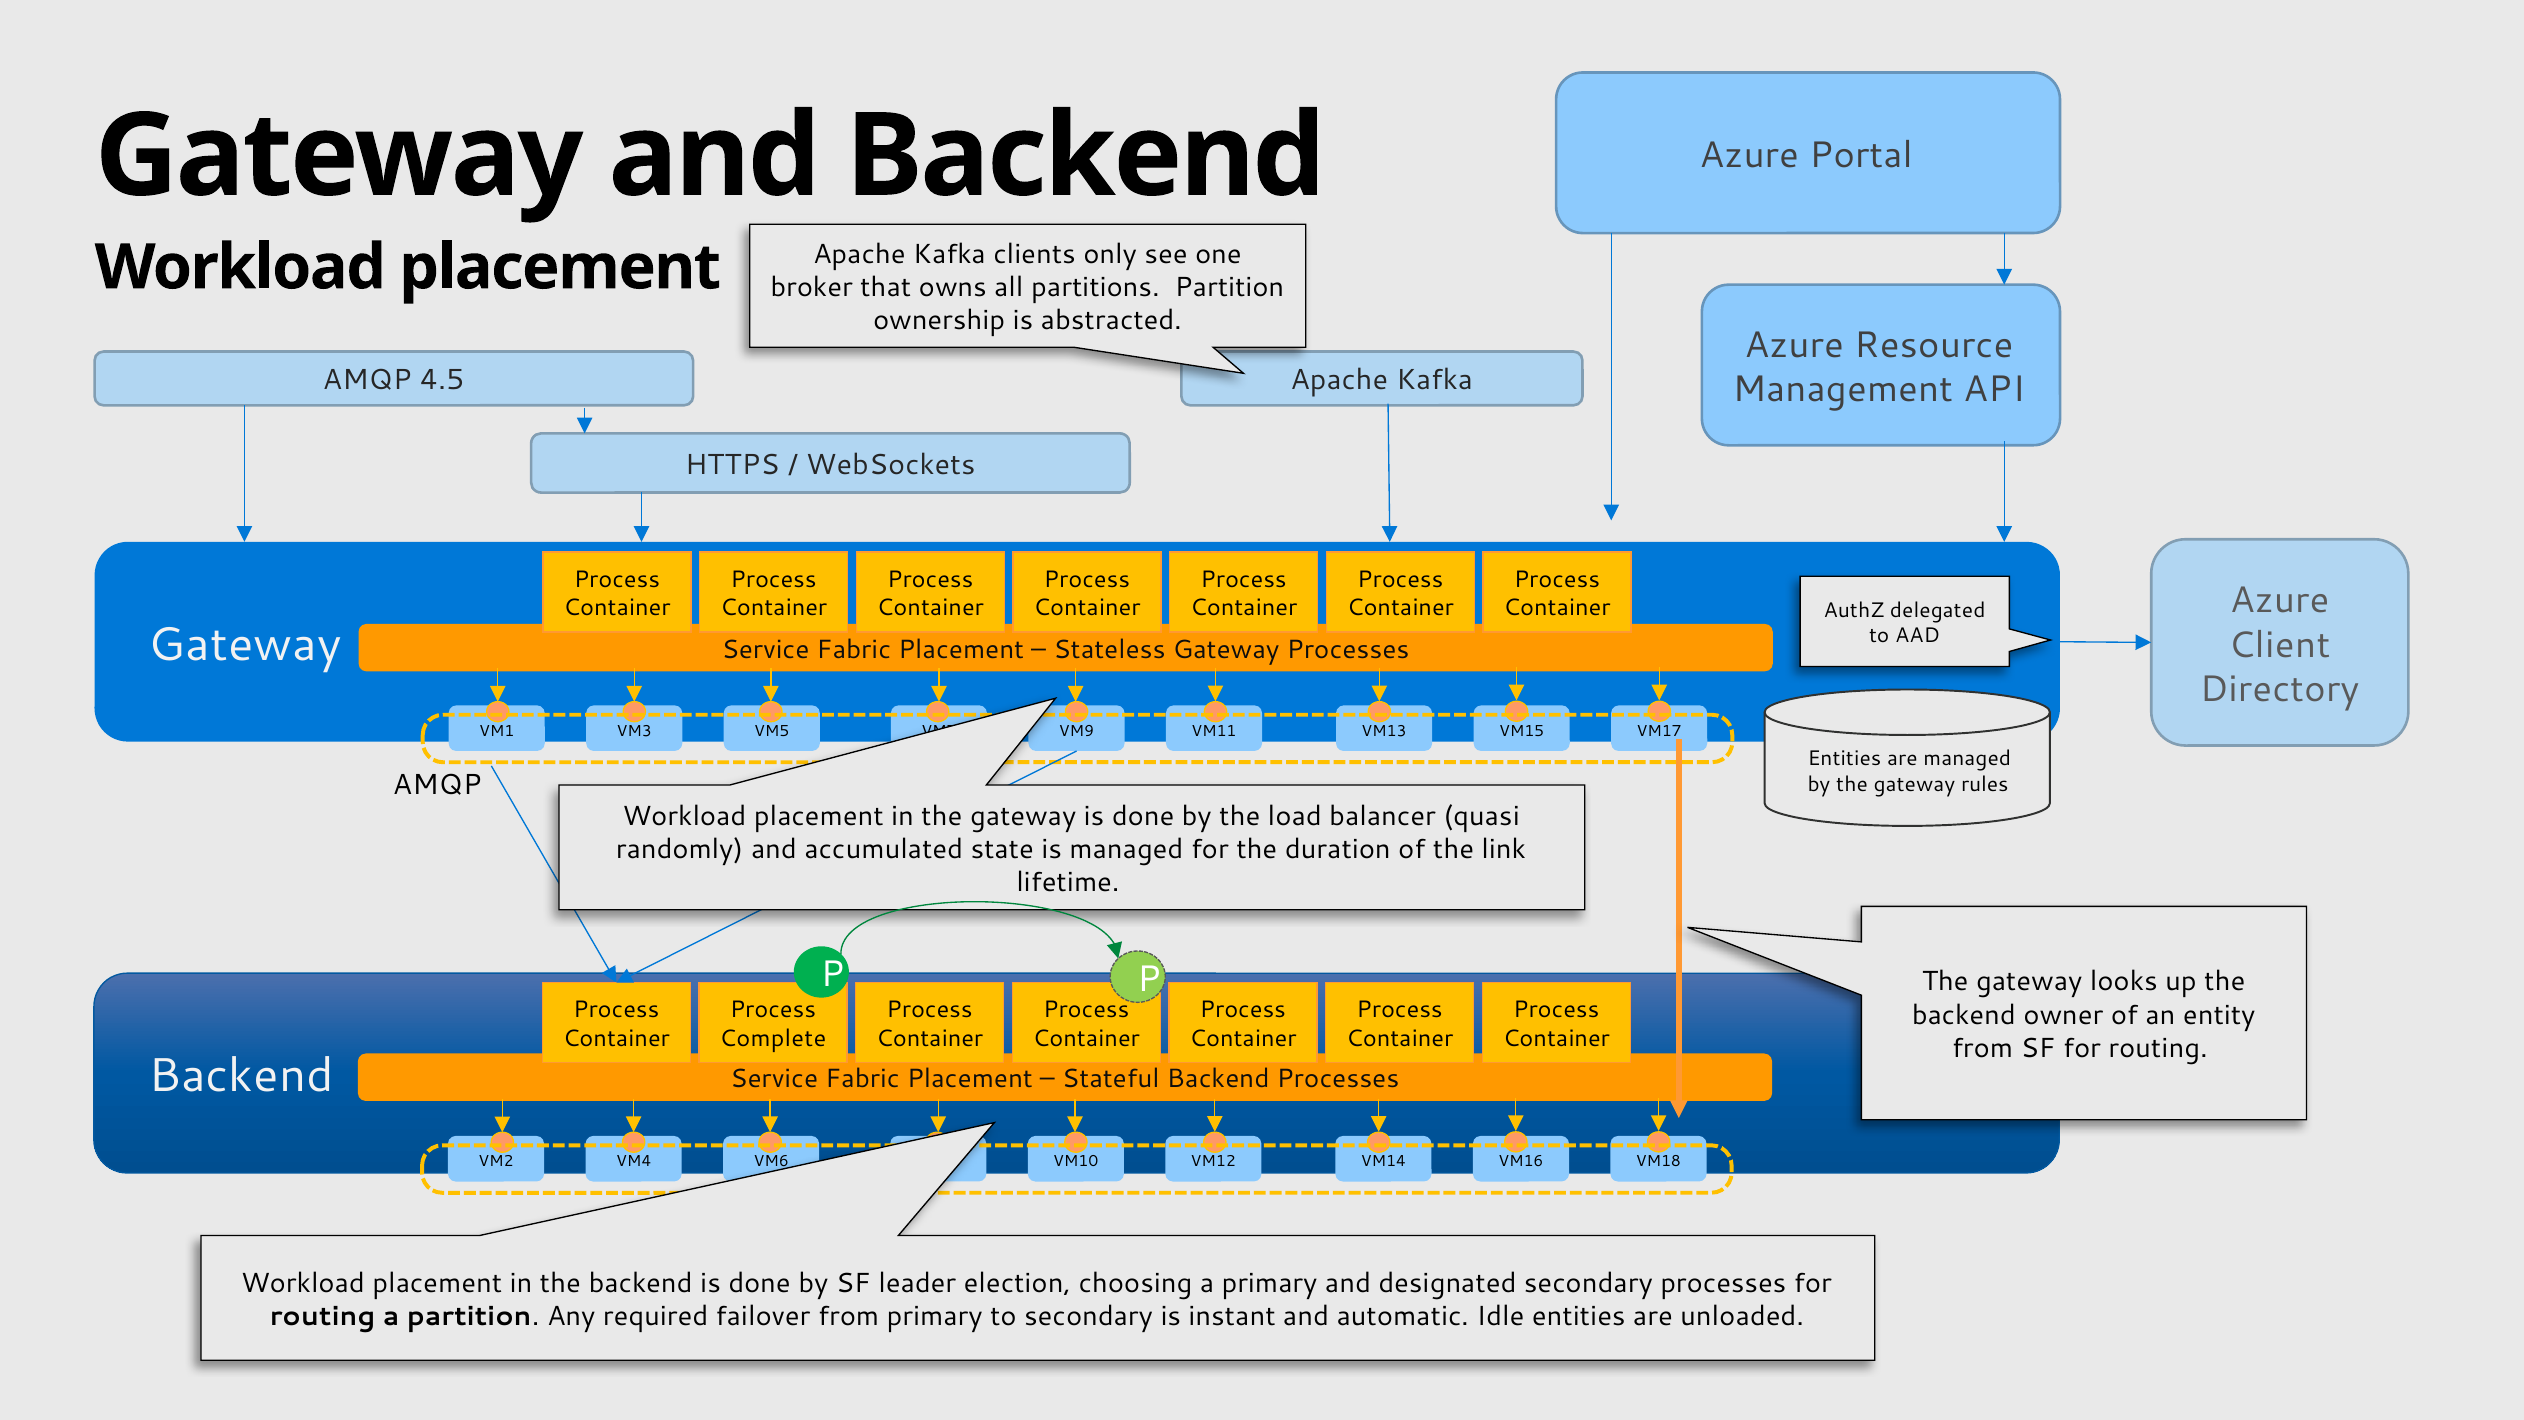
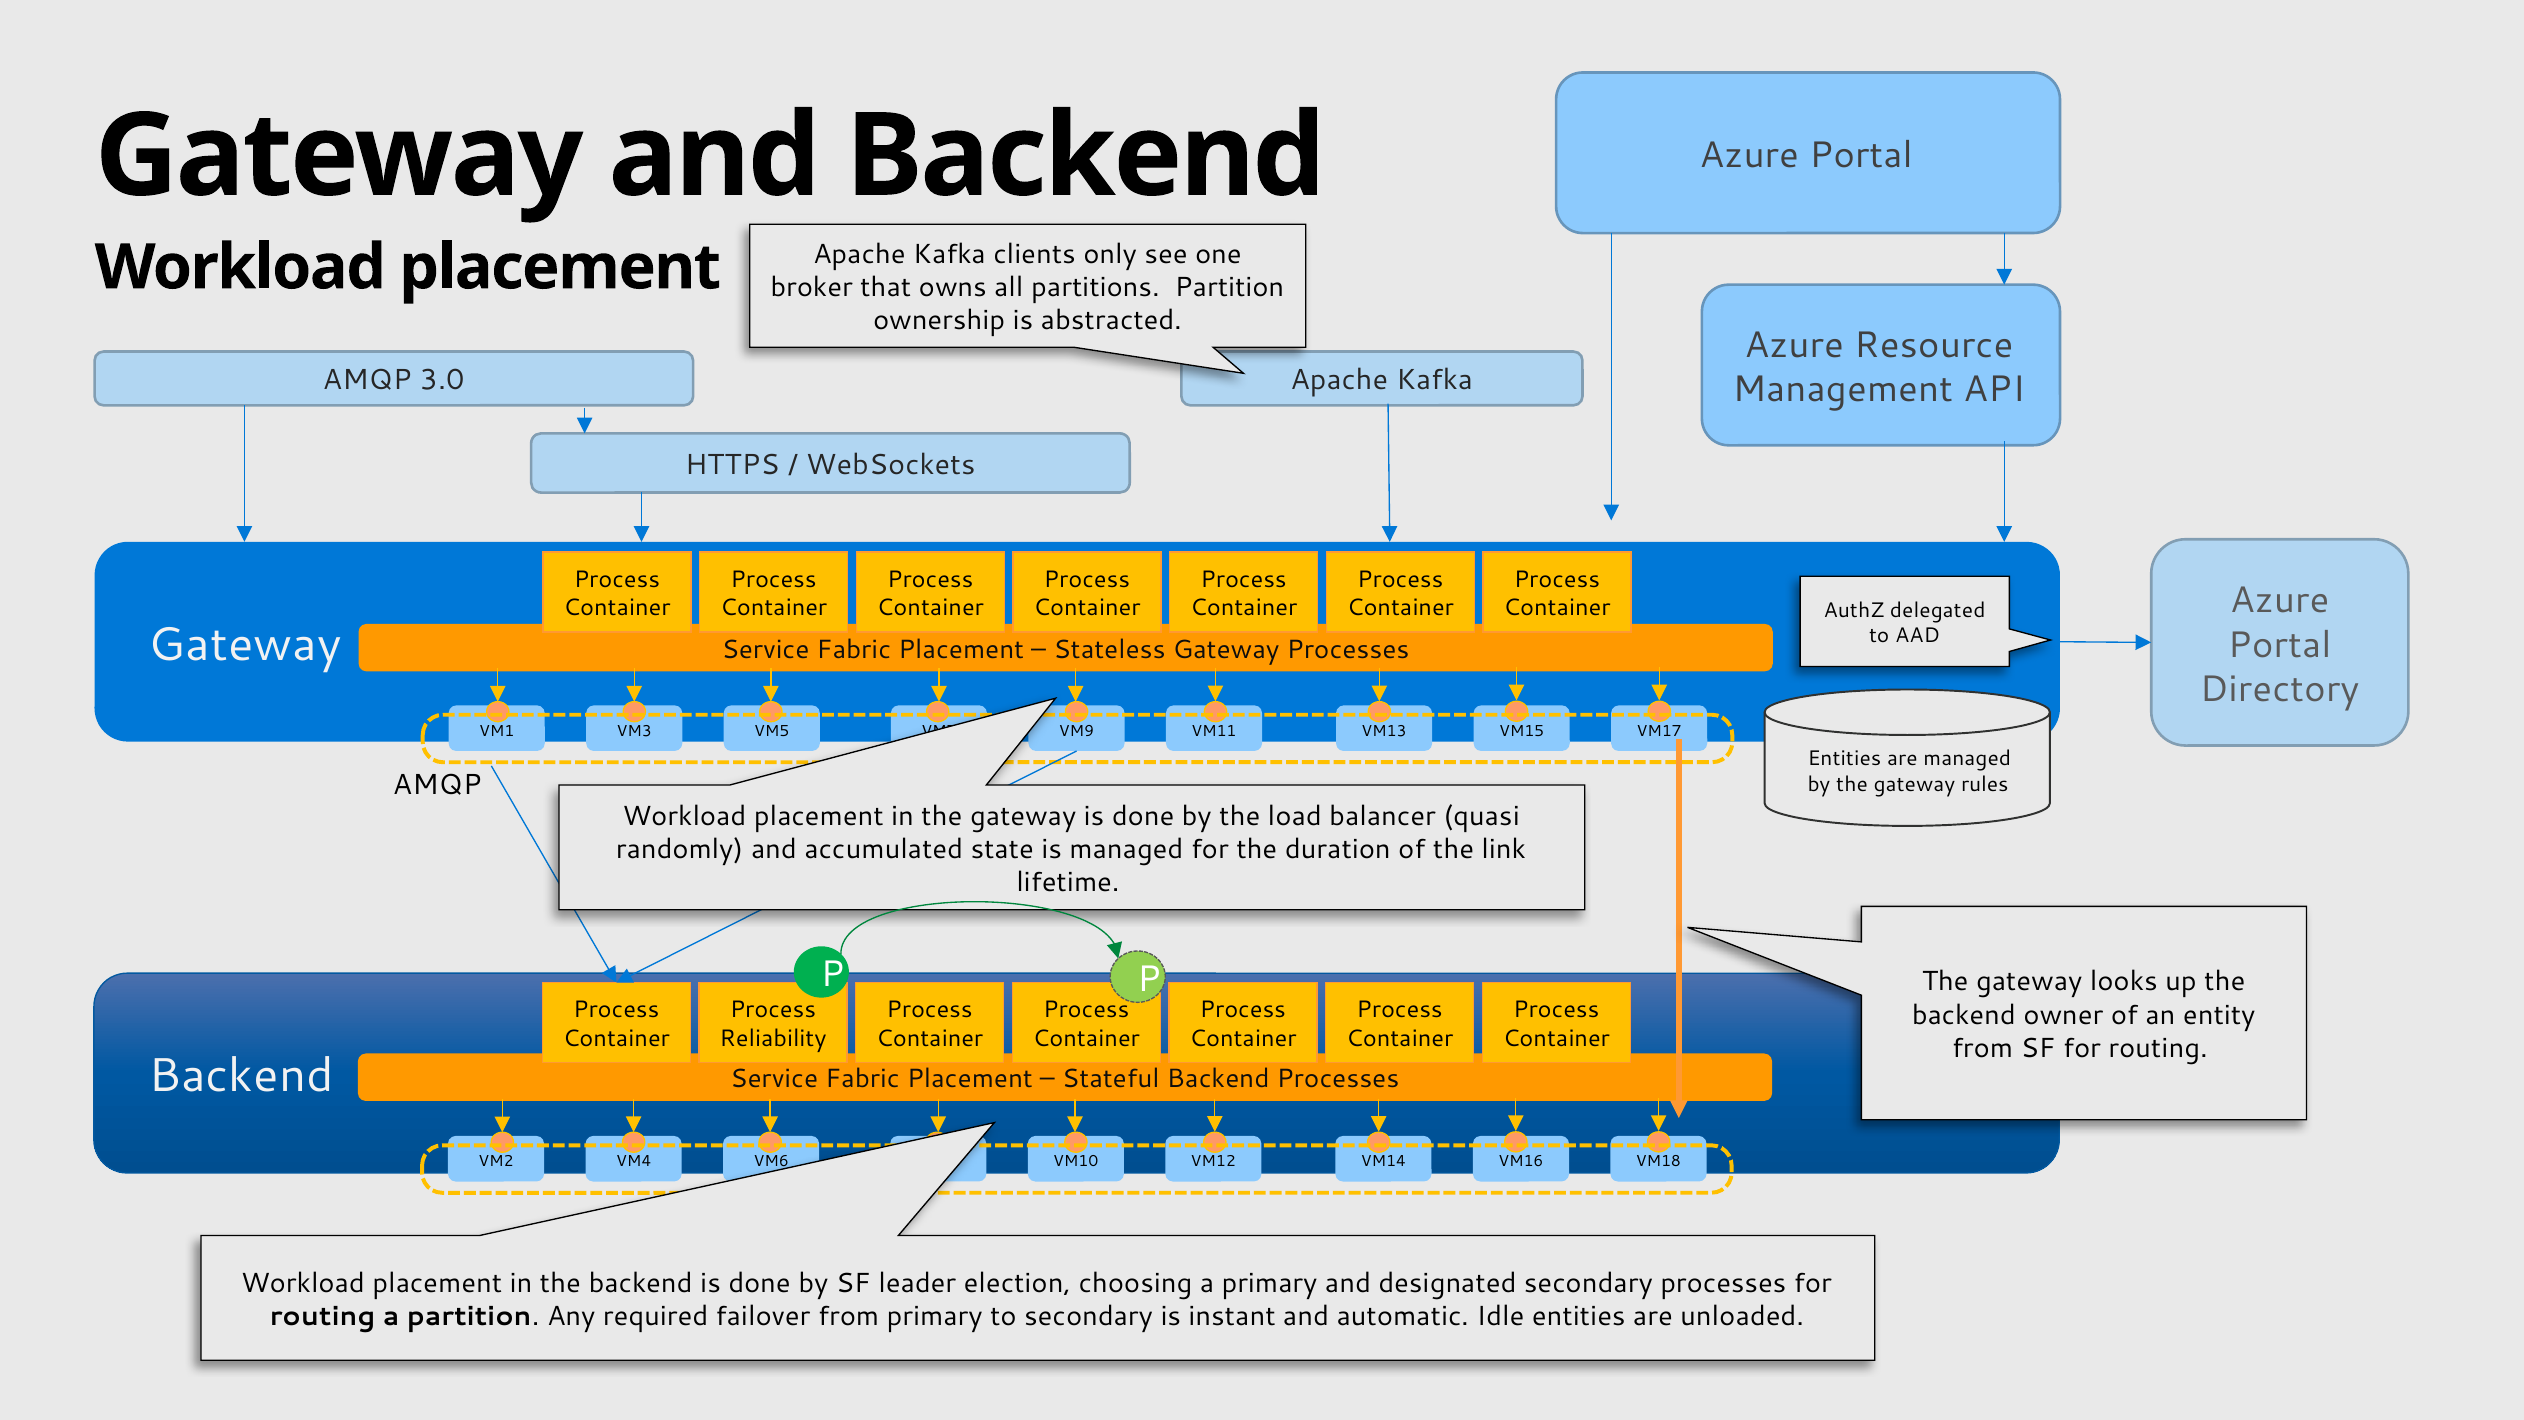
4.5: 4.5 -> 3.0
Client at (2279, 645): Client -> Portal
Complete: Complete -> Reliability
